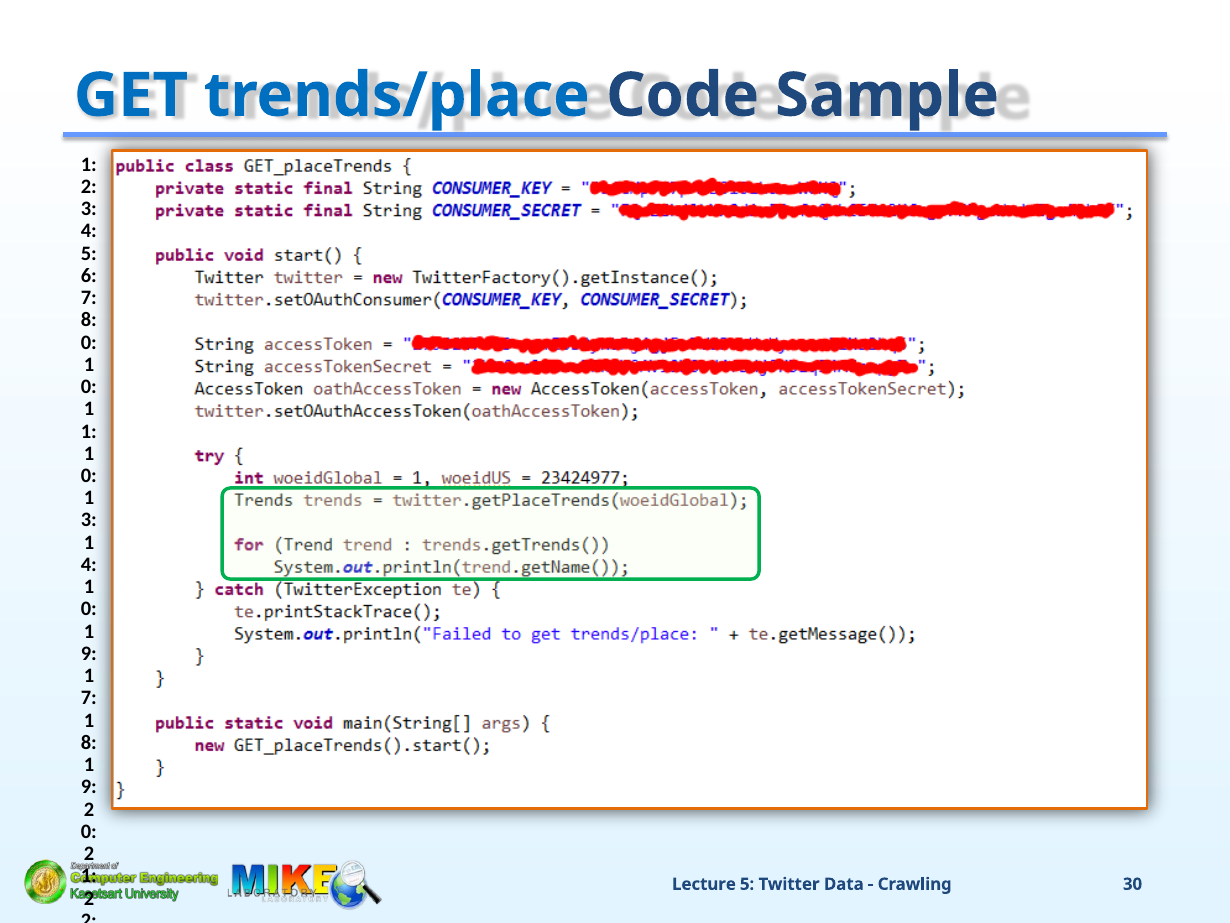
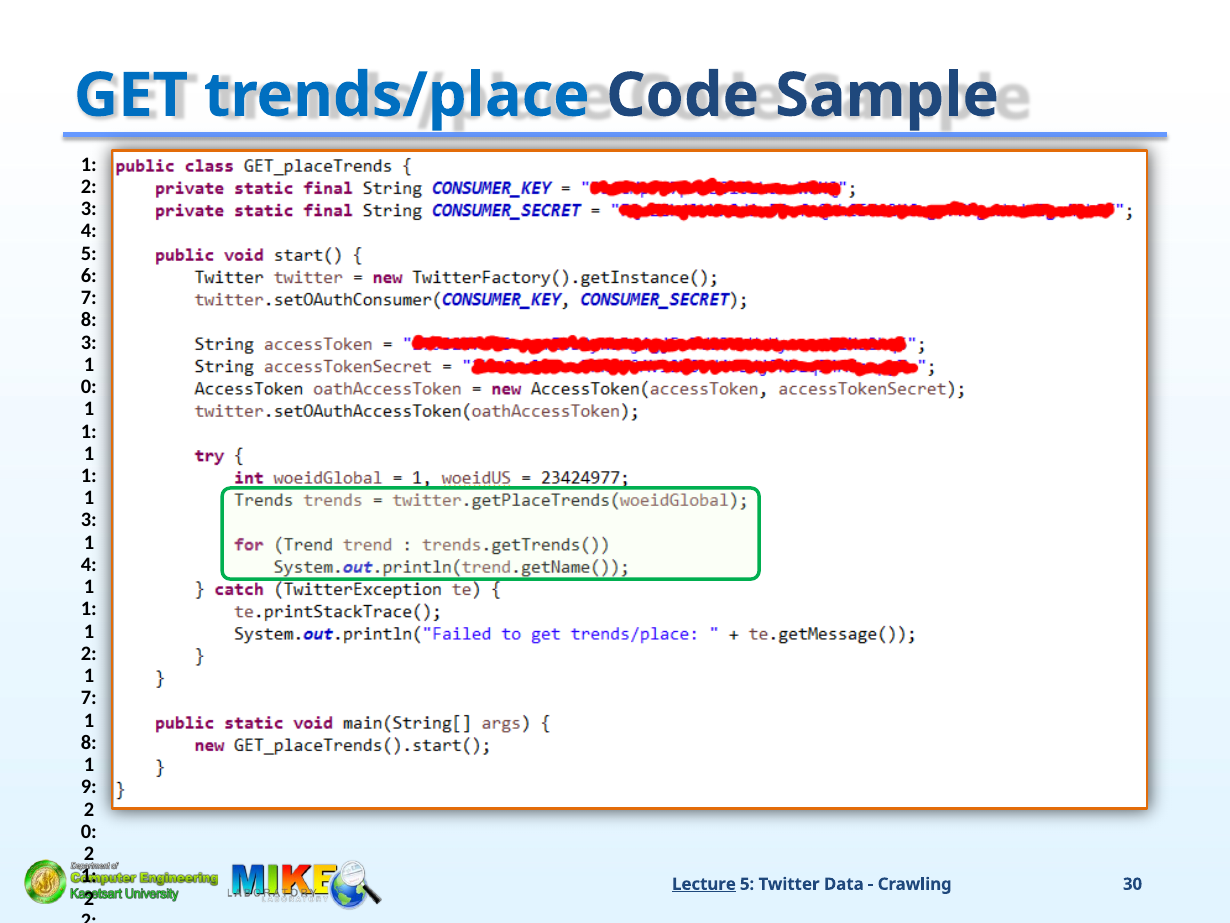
0 at (89, 342): 0 -> 3
0 at (89, 475): 0 -> 1
0 at (89, 609): 0 -> 1
9 at (89, 653): 9 -> 2
Lecture underline: none -> present
